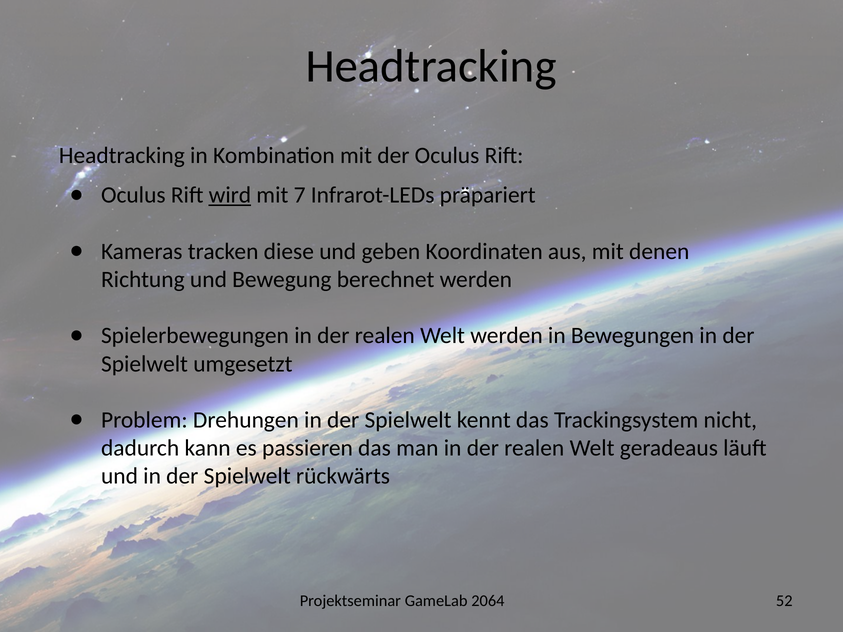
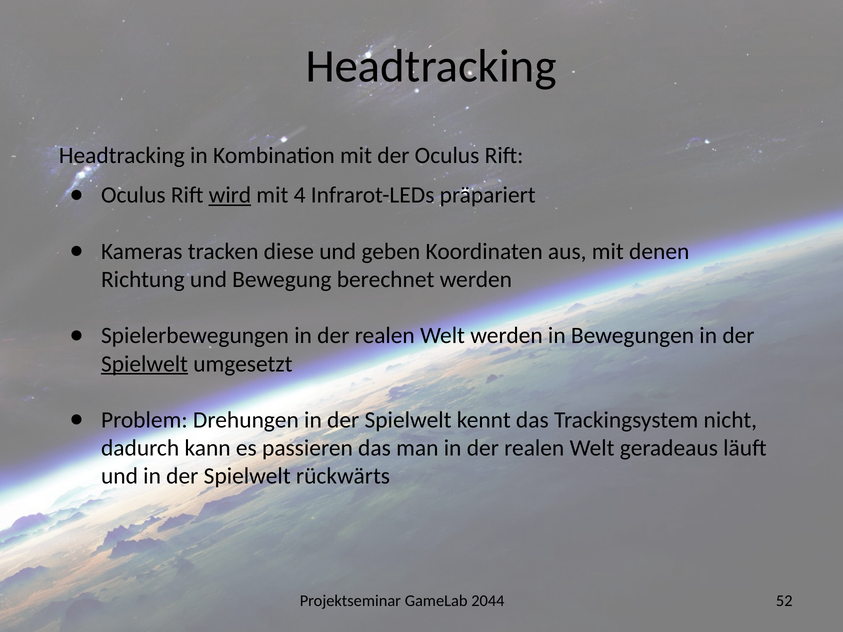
7: 7 -> 4
Spielwelt at (144, 364) underline: none -> present
2064: 2064 -> 2044
